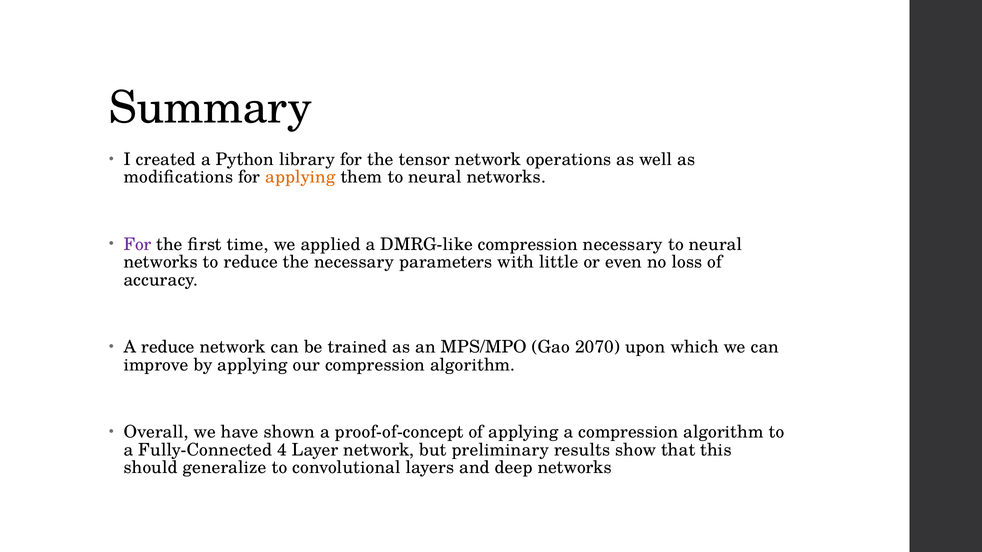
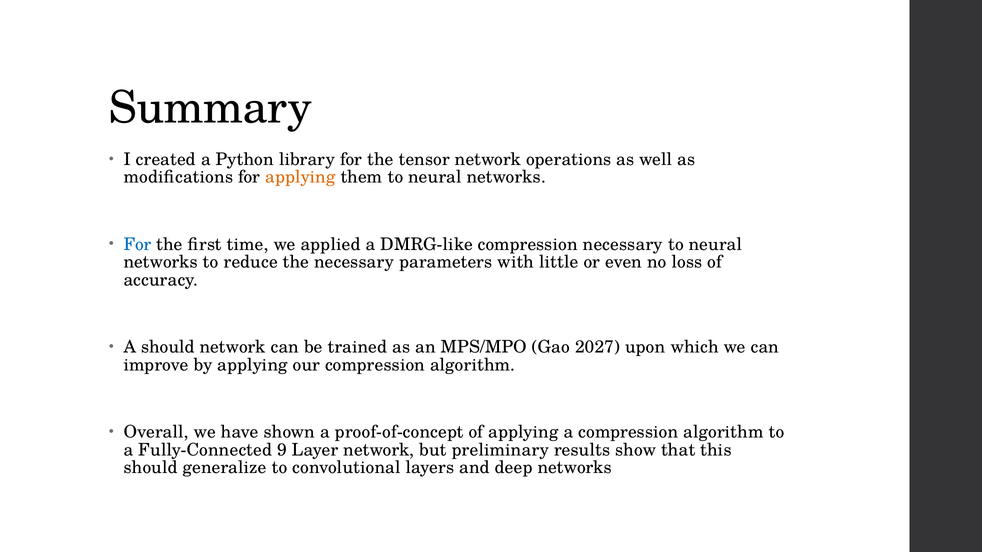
For at (138, 244) colour: purple -> blue
A reduce: reduce -> should
2070: 2070 -> 2027
4: 4 -> 9
